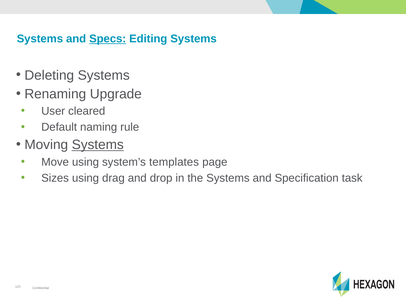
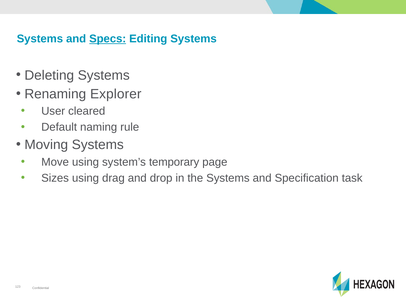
Upgrade: Upgrade -> Explorer
Systems at (98, 145) underline: present -> none
templates: templates -> temporary
